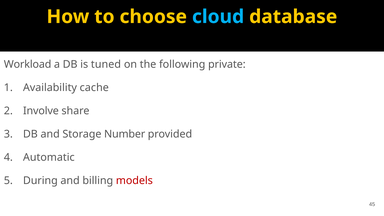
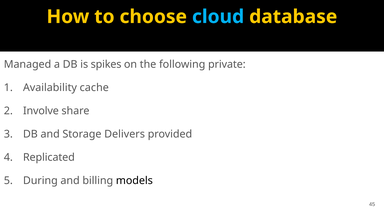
Workload: Workload -> Managed
tuned: tuned -> spikes
Number: Number -> Delivers
Automatic: Automatic -> Replicated
models colour: red -> black
